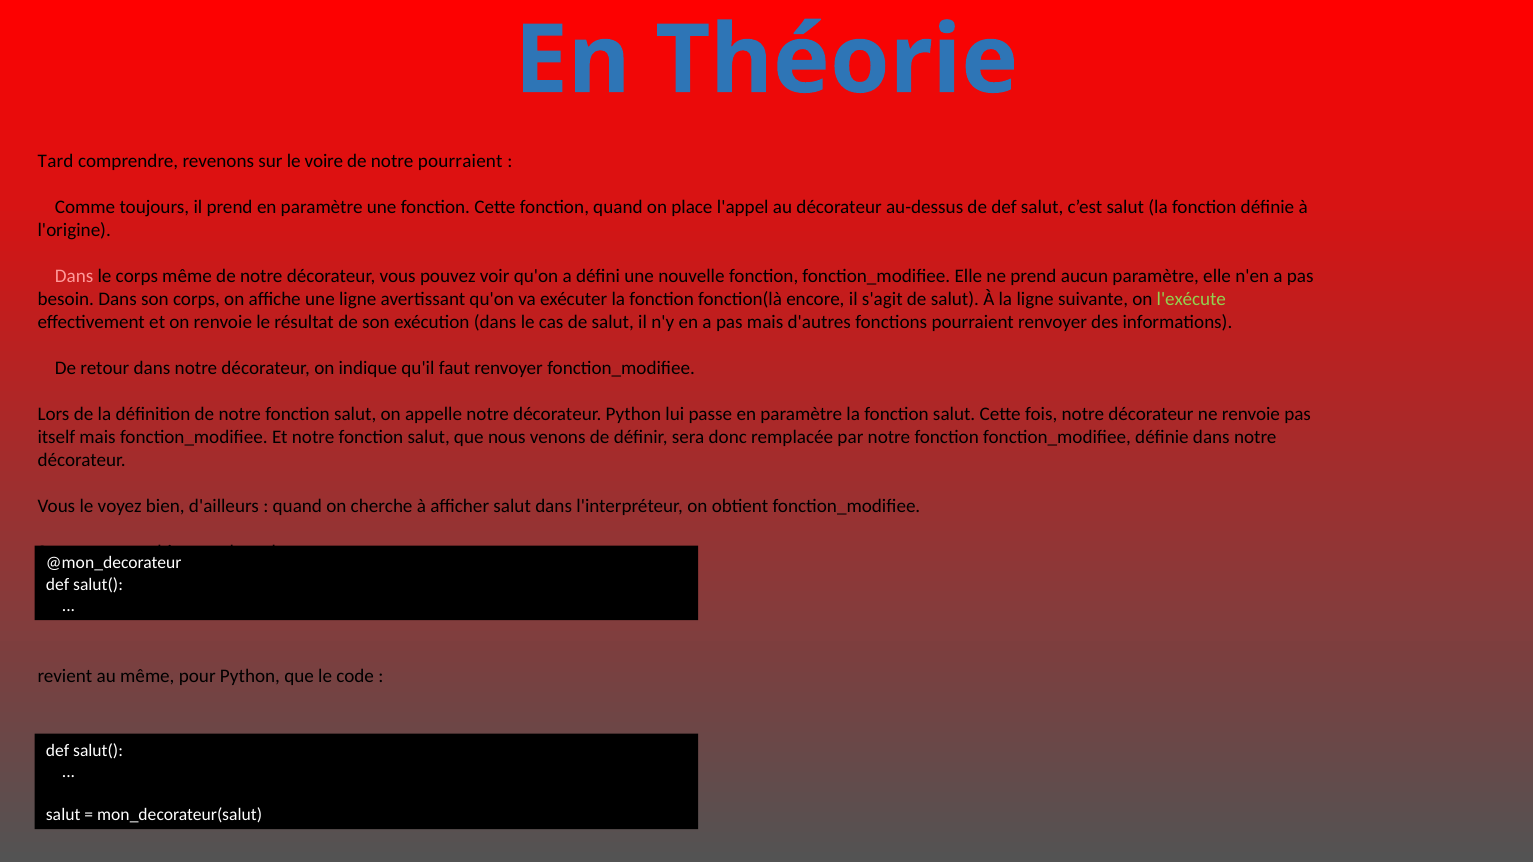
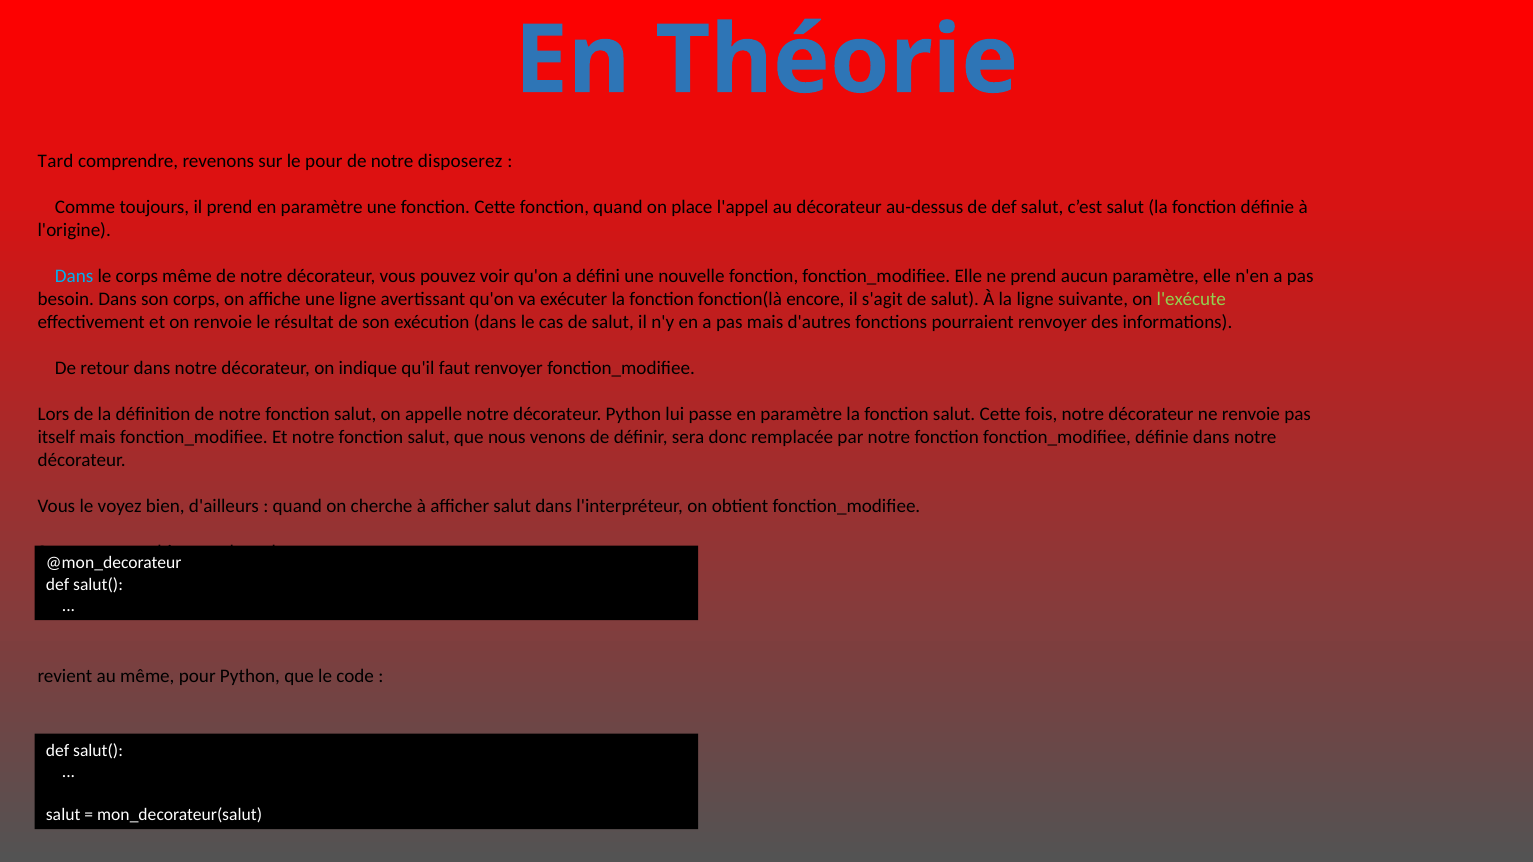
le voire: voire -> pour
notre pourraient: pourraient -> disposerez
Dans at (74, 276) colour: pink -> light blue
